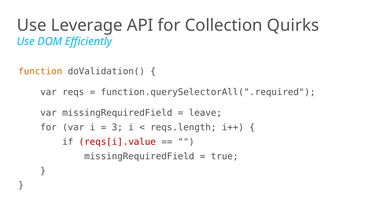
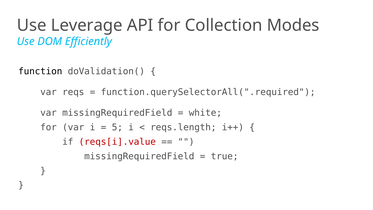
Quirks: Quirks -> Modes
function colour: orange -> black
leave: leave -> white
3: 3 -> 5
